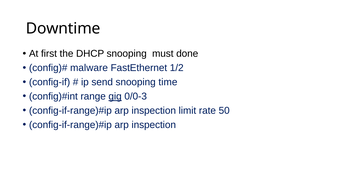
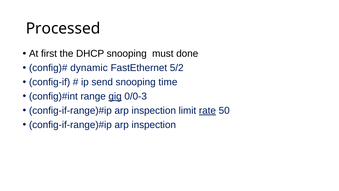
Downtime: Downtime -> Processed
malware: malware -> dynamic
1/2: 1/2 -> 5/2
rate underline: none -> present
